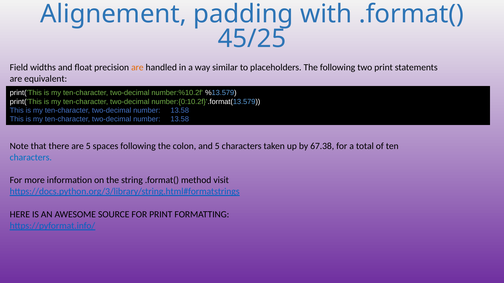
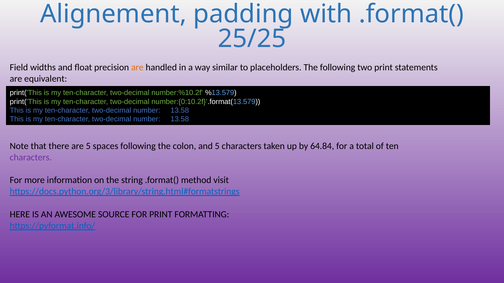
45/25: 45/25 -> 25/25
67.38: 67.38 -> 64.84
characters at (31, 158) colour: blue -> purple
